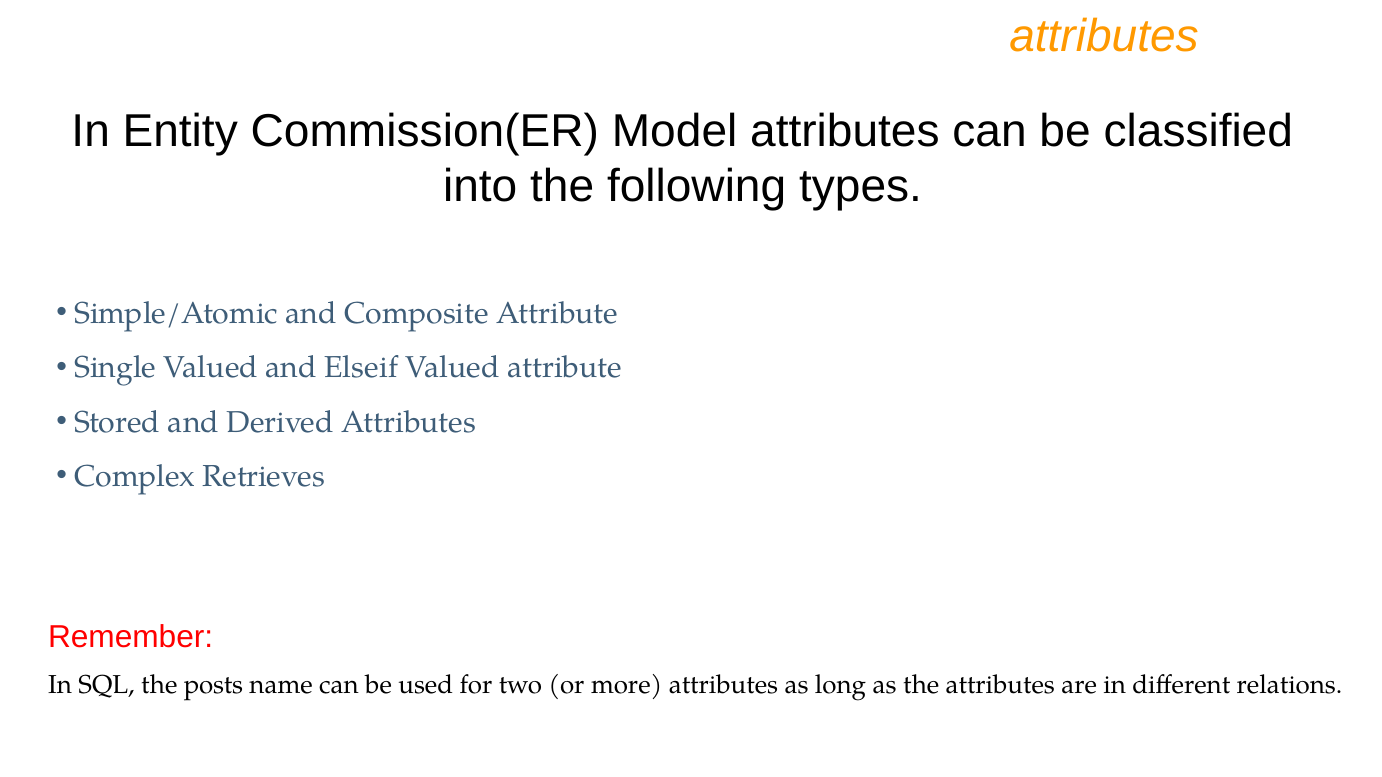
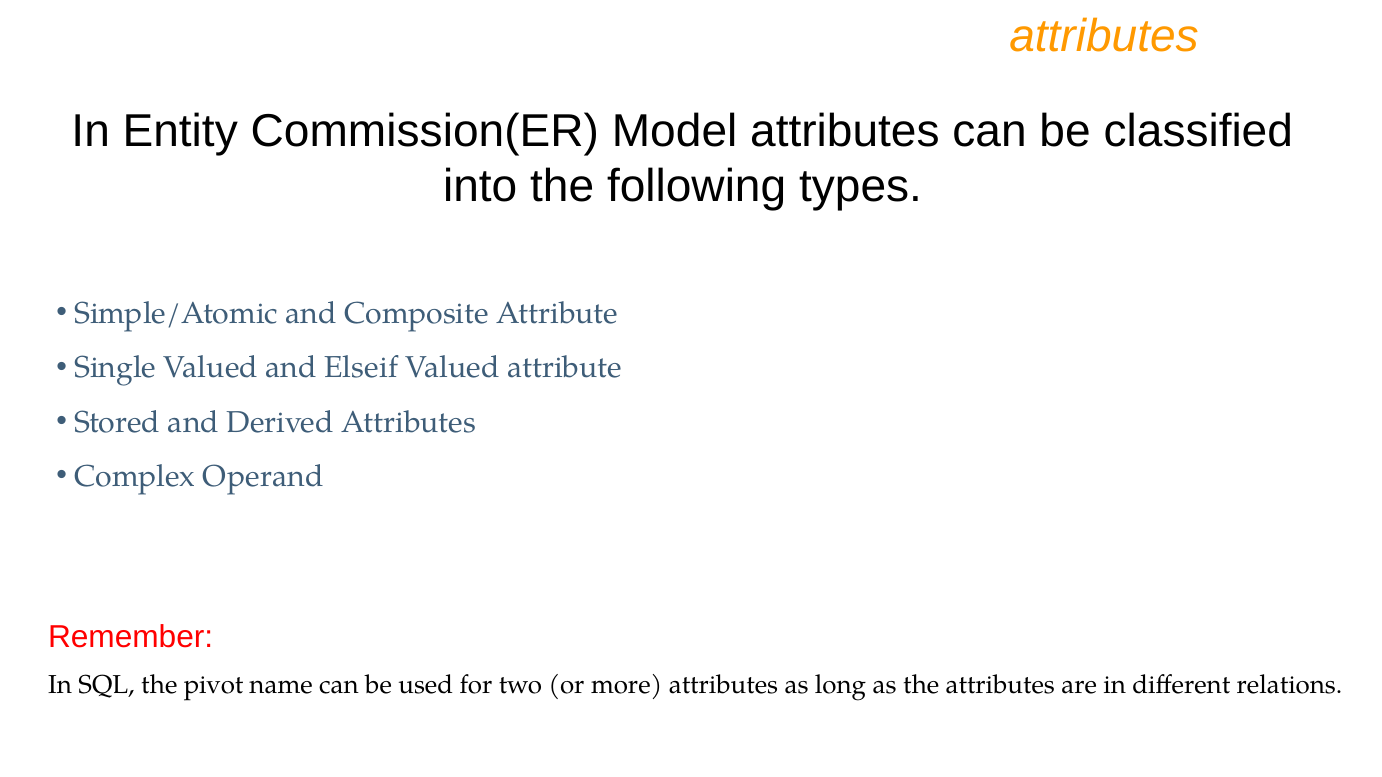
Retrieves: Retrieves -> Operand
posts: posts -> pivot
